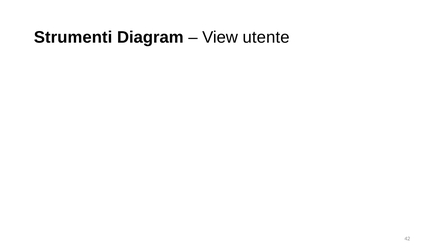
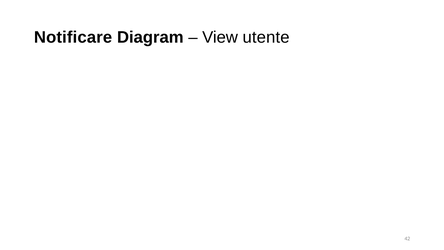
Strumenti: Strumenti -> Notificare
